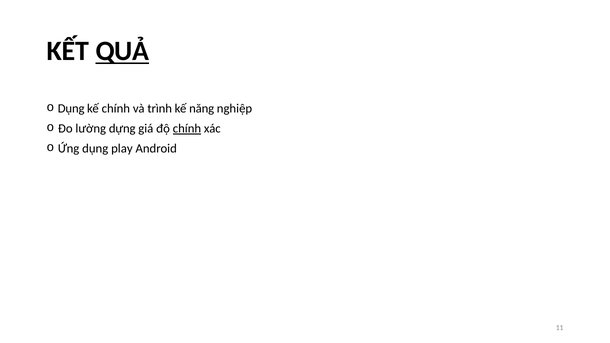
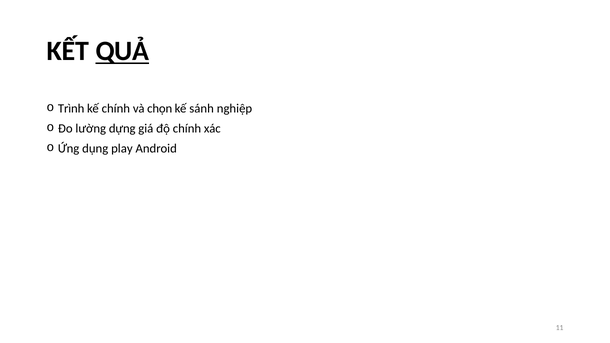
Dụng at (71, 108): Dụng -> Trình
trình: trình -> chọn
năng: năng -> sánh
chính at (187, 129) underline: present -> none
